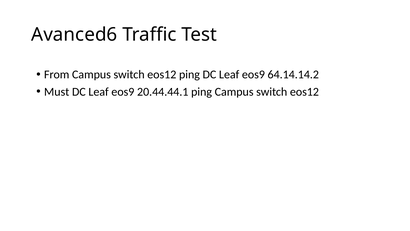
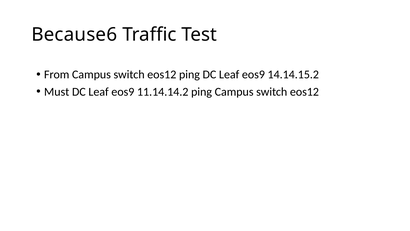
Avanced6: Avanced6 -> Because6
64.14.14.2: 64.14.14.2 -> 14.14.15.2
20.44.44.1: 20.44.44.1 -> 11.14.14.2
